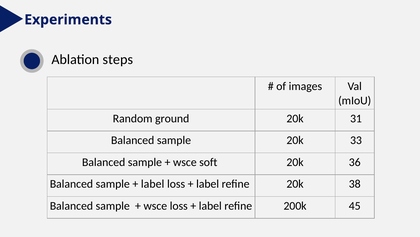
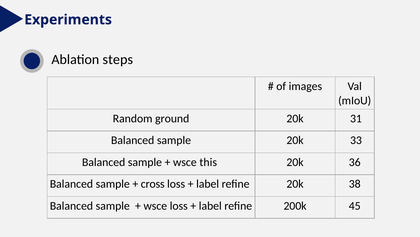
soft: soft -> this
label at (153, 184): label -> cross
